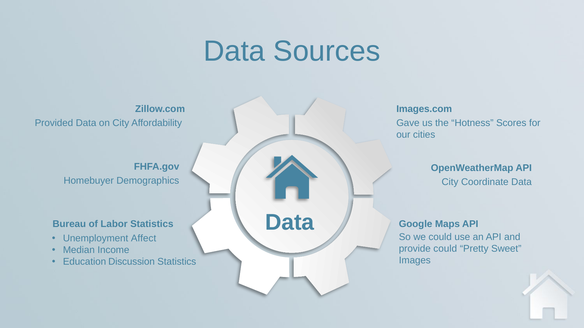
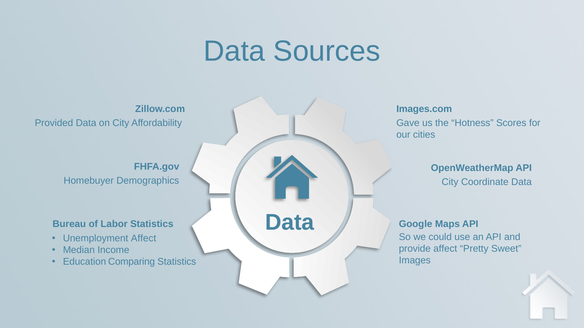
provide could: could -> affect
Discussion: Discussion -> Comparing
